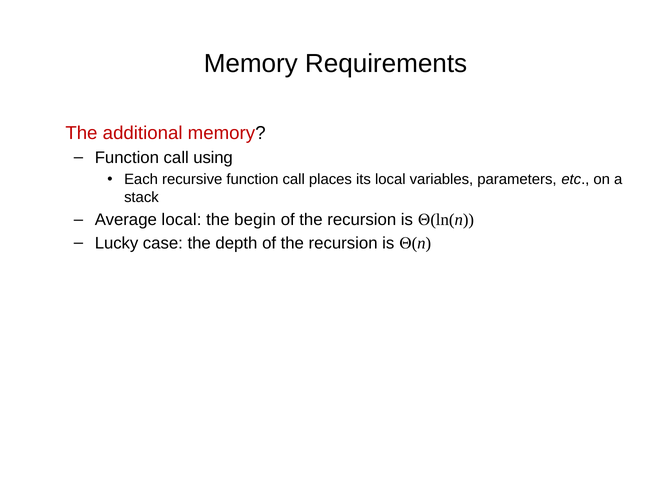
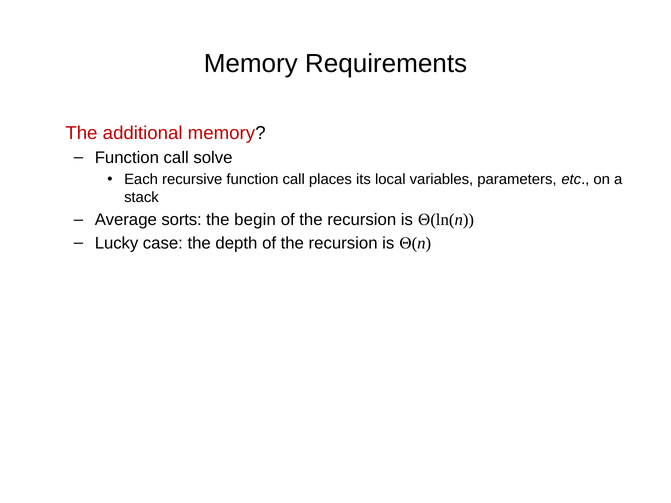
using: using -> solve
Average local: local -> sorts
